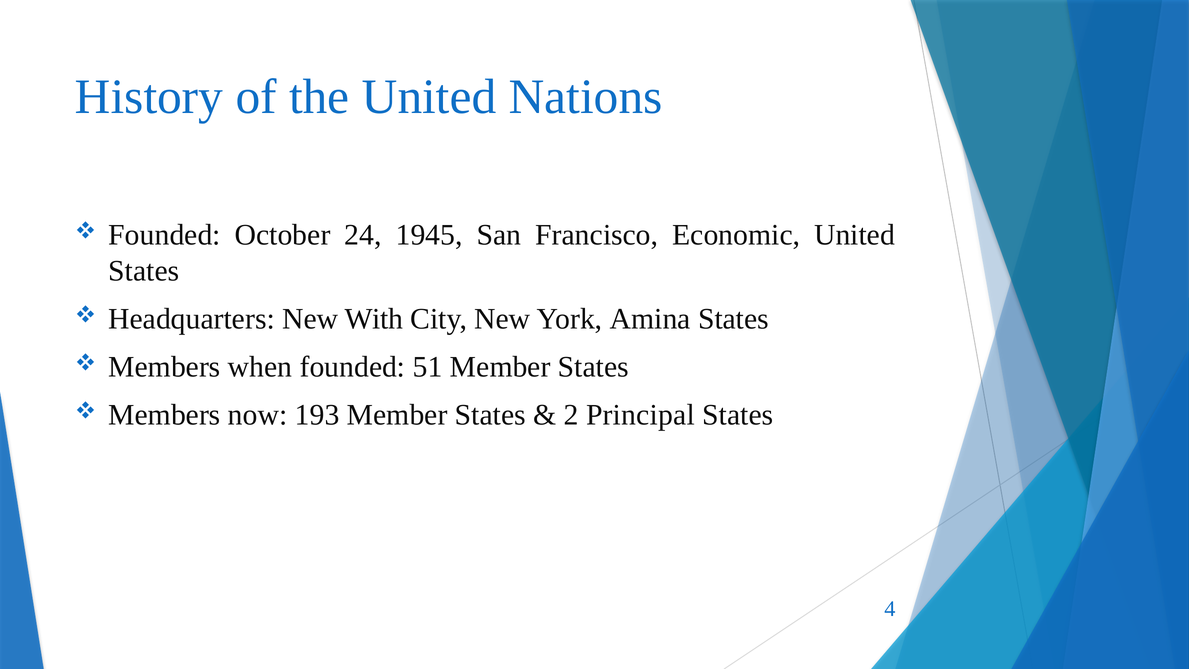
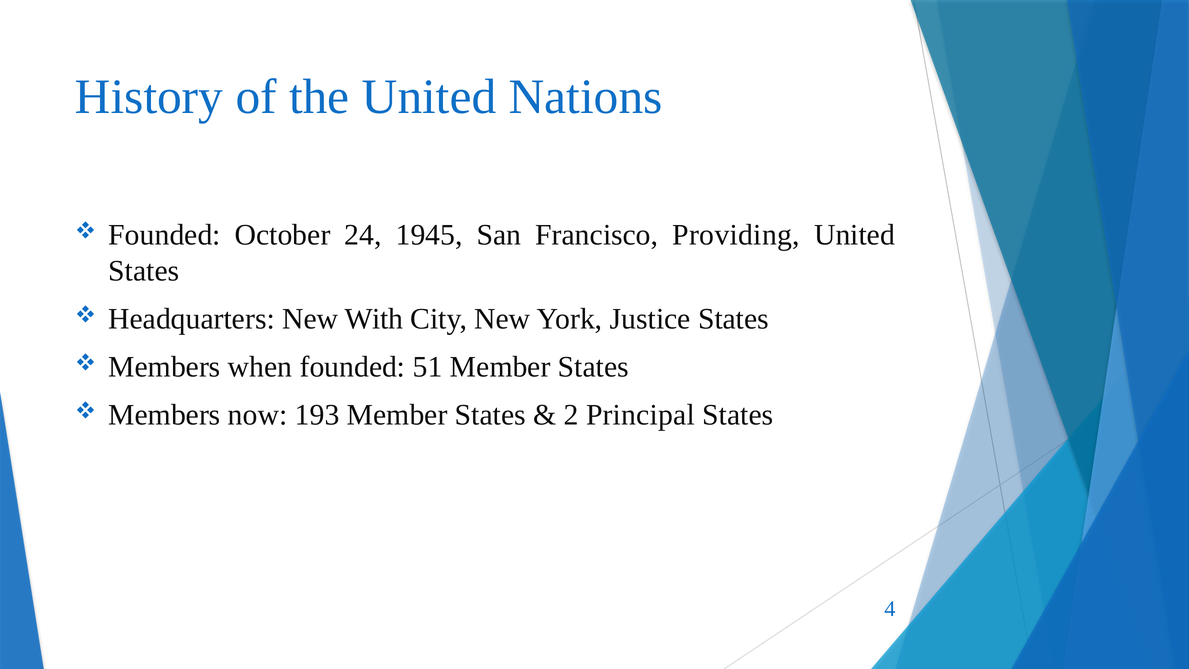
Economic: Economic -> Providing
Amina: Amina -> Justice
